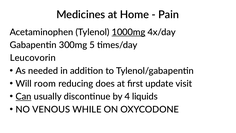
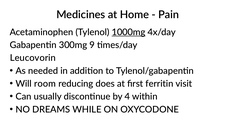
5: 5 -> 9
update: update -> ferritin
Can underline: present -> none
liquids: liquids -> within
VENOUS: VENOUS -> DREAMS
